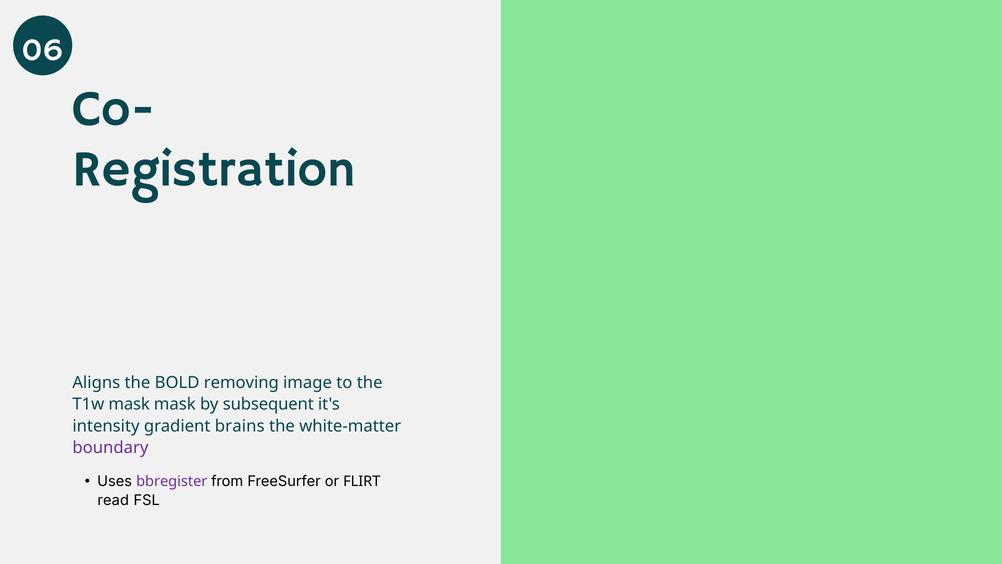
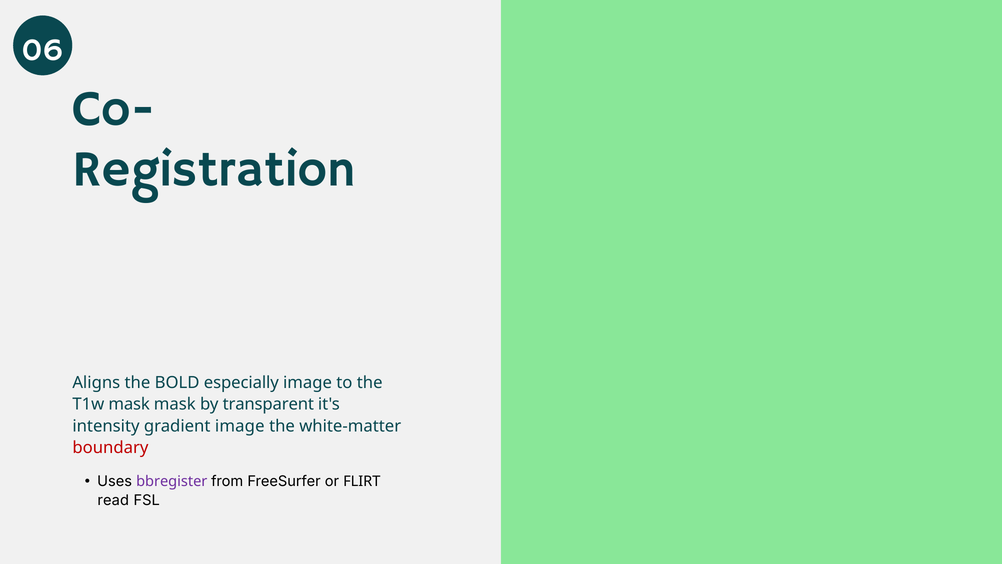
removing: removing -> especially
subsequent: subsequent -> transparent
gradient brains: brains -> image
boundary colour: purple -> red
